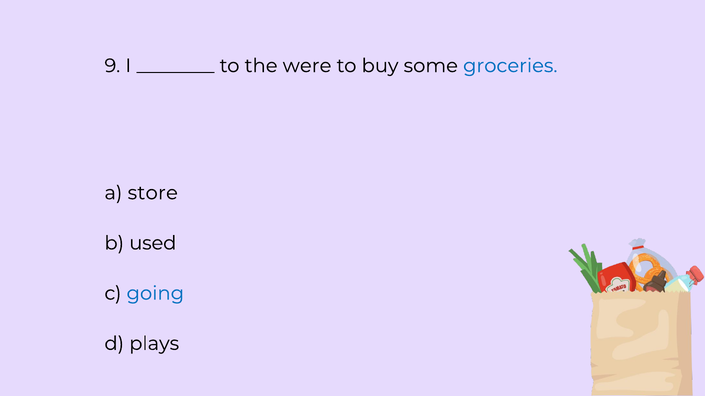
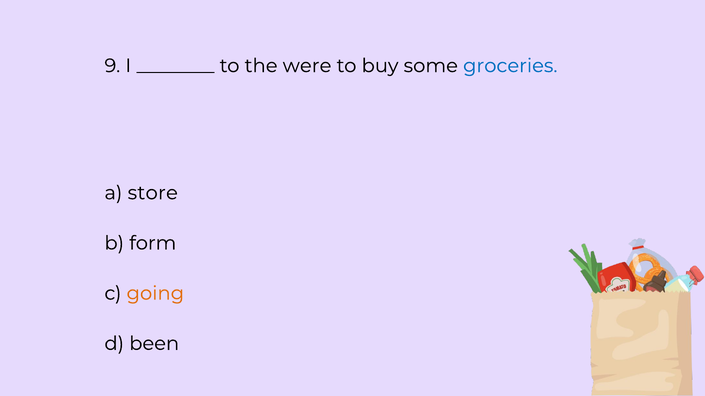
used: used -> form
going colour: blue -> orange
plays: plays -> been
